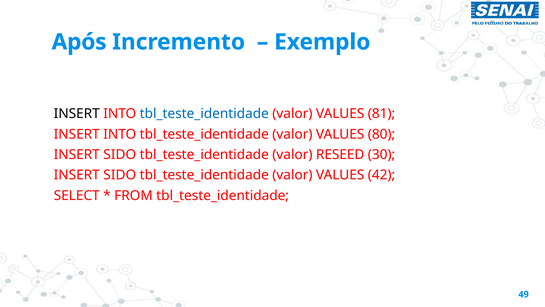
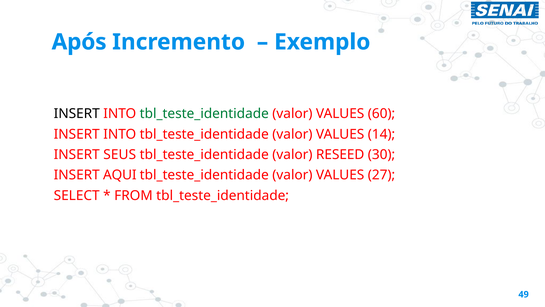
tbl_teste_identidade at (204, 114) colour: blue -> green
81: 81 -> 60
80: 80 -> 14
SIDO at (120, 154): SIDO -> SEUS
SIDO at (120, 175): SIDO -> AQUI
42: 42 -> 27
